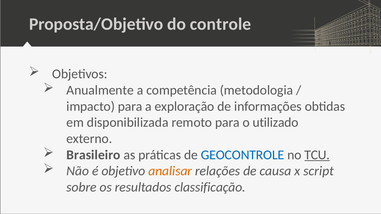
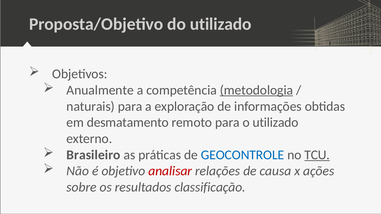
do controle: controle -> utilizado
metodologia underline: none -> present
impacto: impacto -> naturais
disponibilizada: disponibilizada -> desmatamento
analisar colour: orange -> red
script: script -> ações
